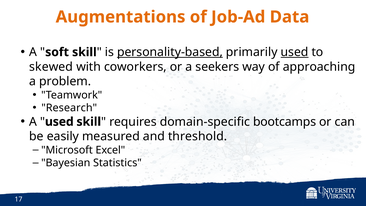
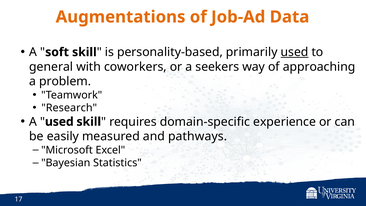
personality-based underline: present -> none
skewed: skewed -> general
bootcamps: bootcamps -> experience
threshold: threshold -> pathways
